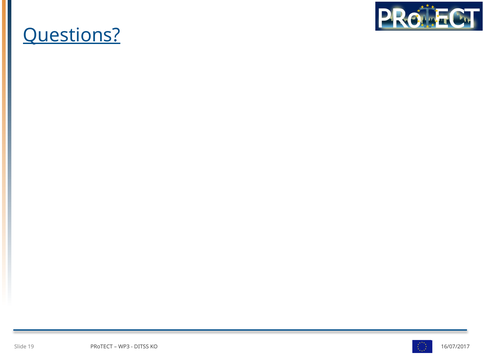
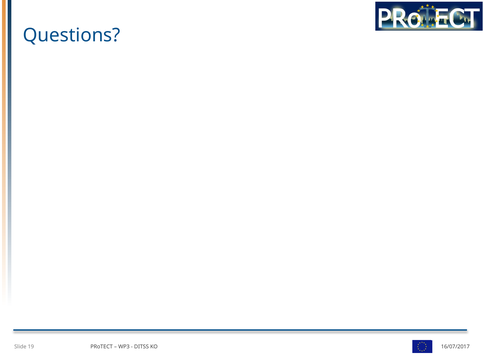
Questions underline: present -> none
